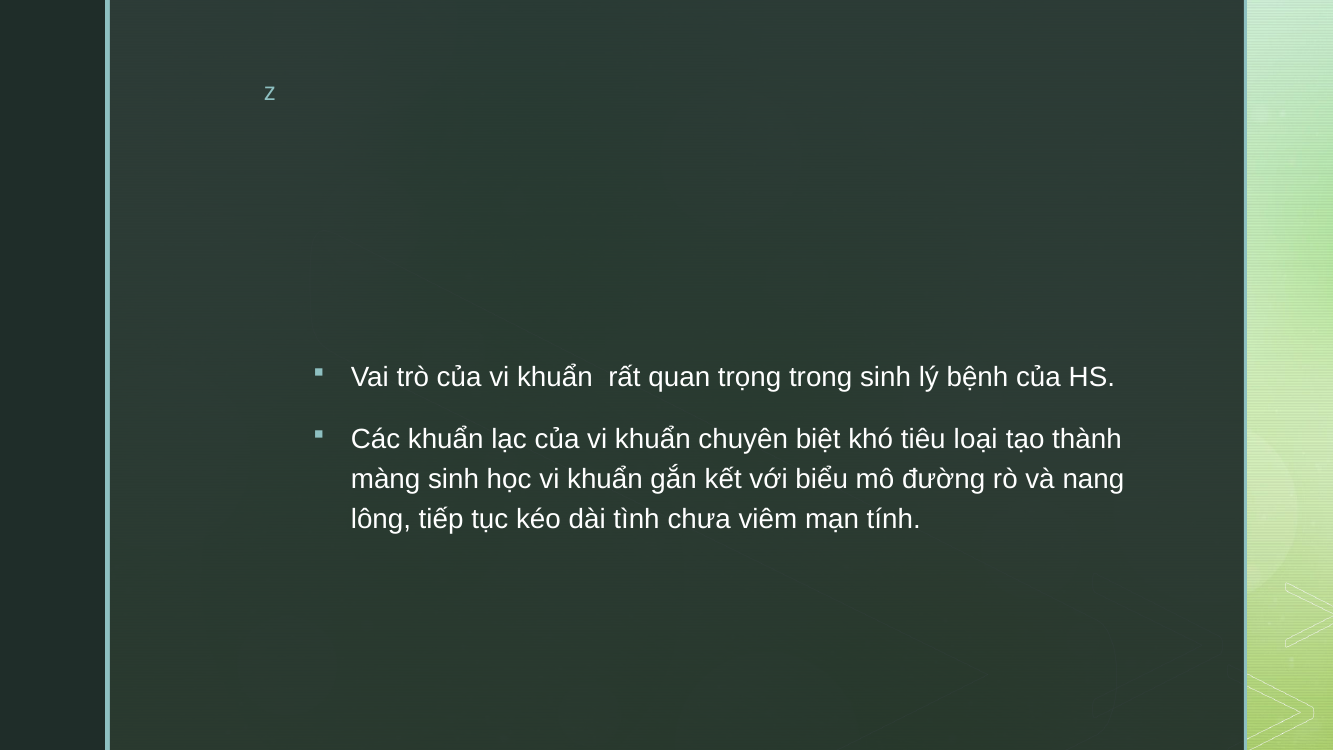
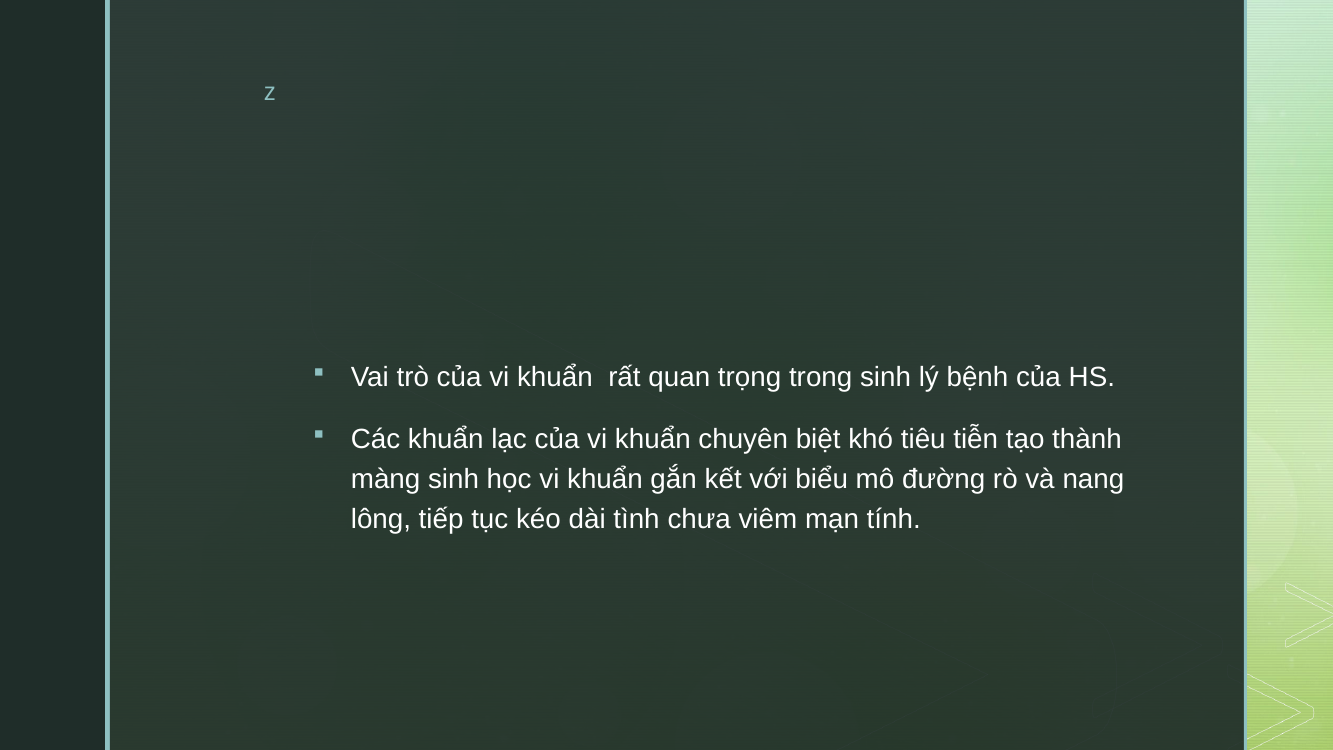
loại: loại -> tiễn
